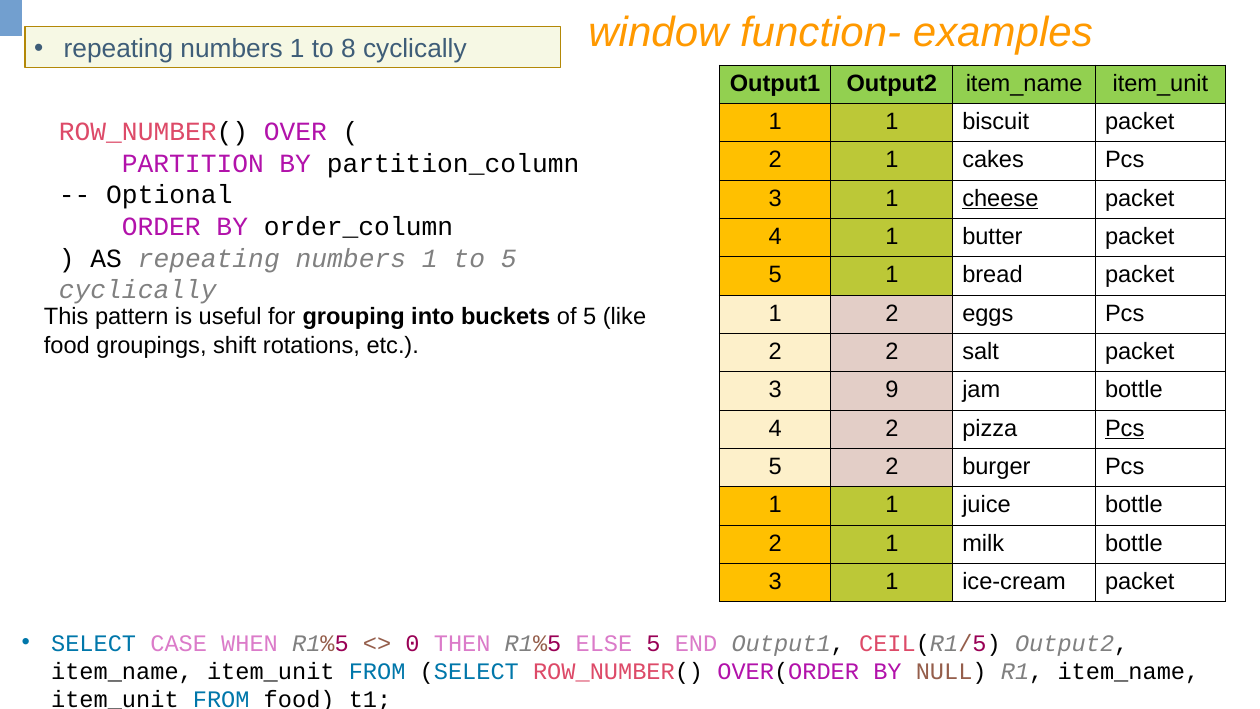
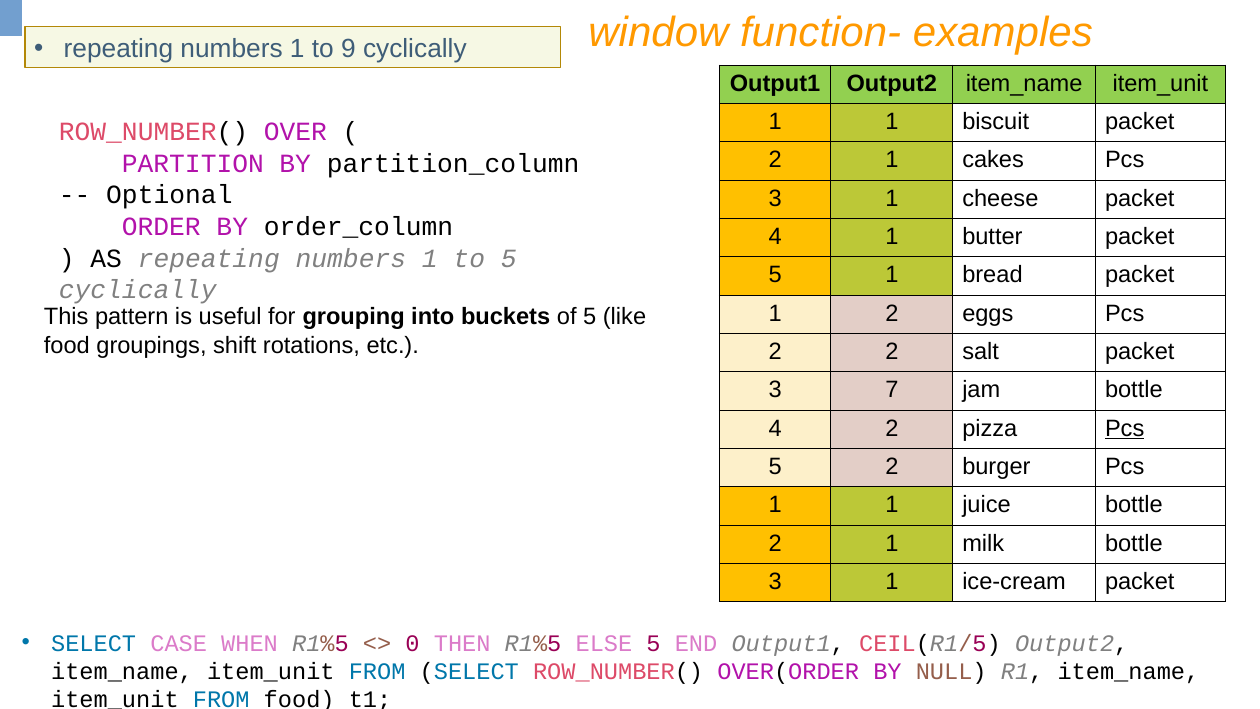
8: 8 -> 9
cheese underline: present -> none
9: 9 -> 7
